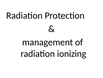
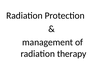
ionizing: ionizing -> therapy
